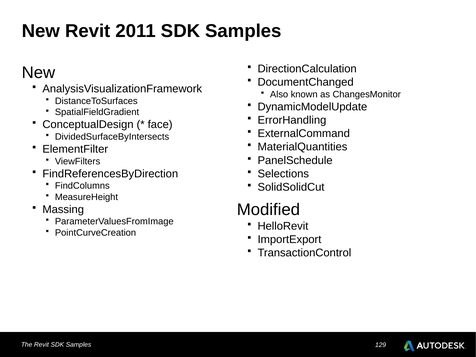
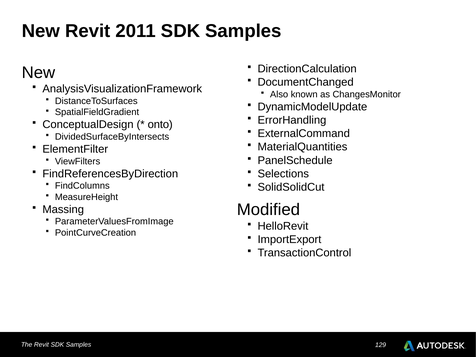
face: face -> onto
